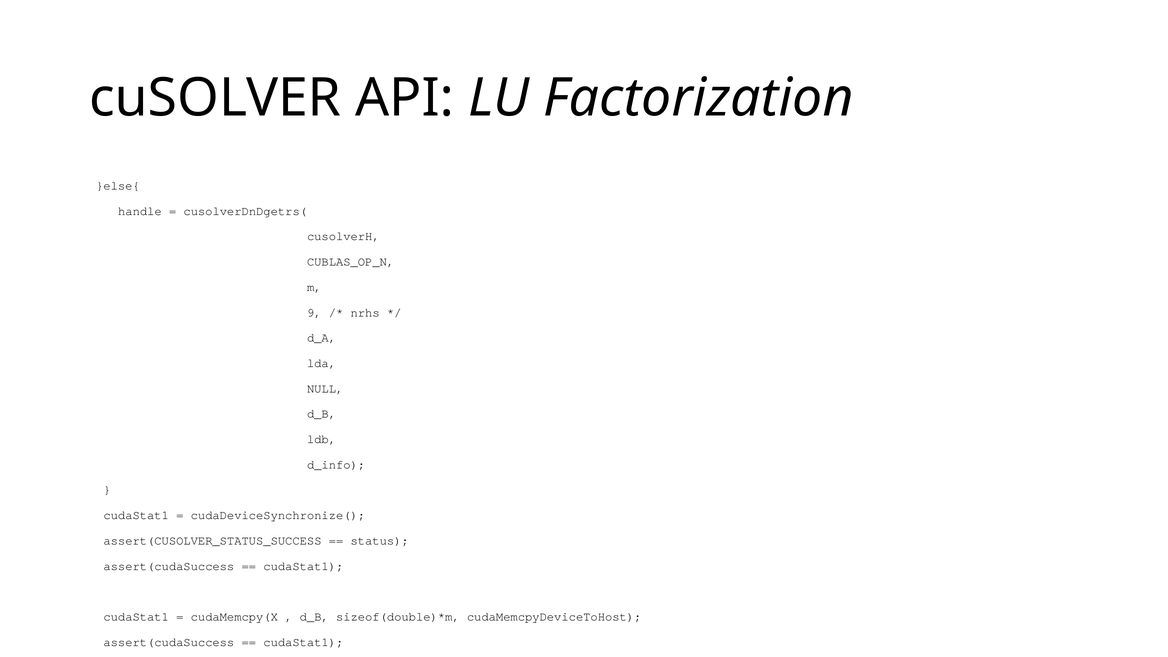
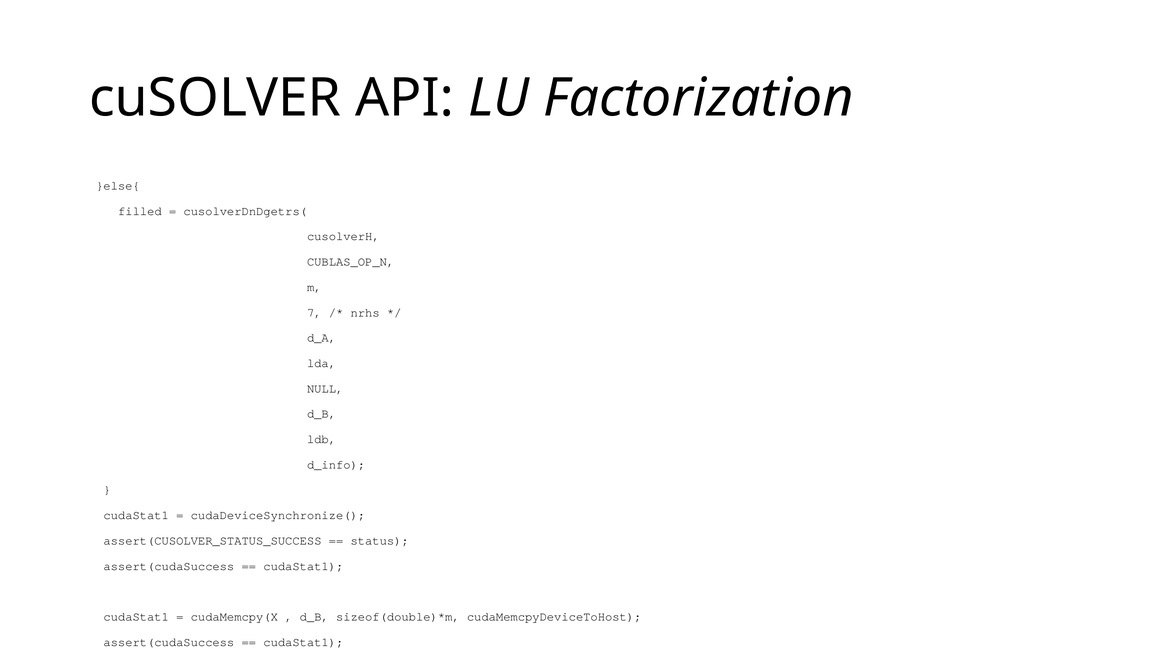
handle: handle -> filled
9: 9 -> 7
